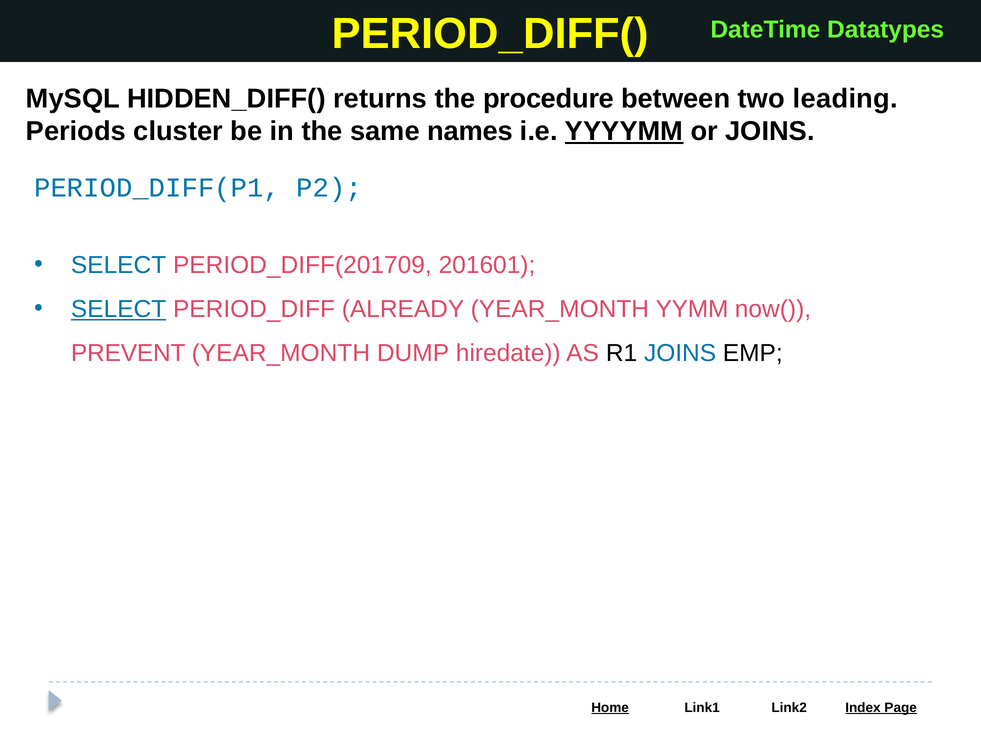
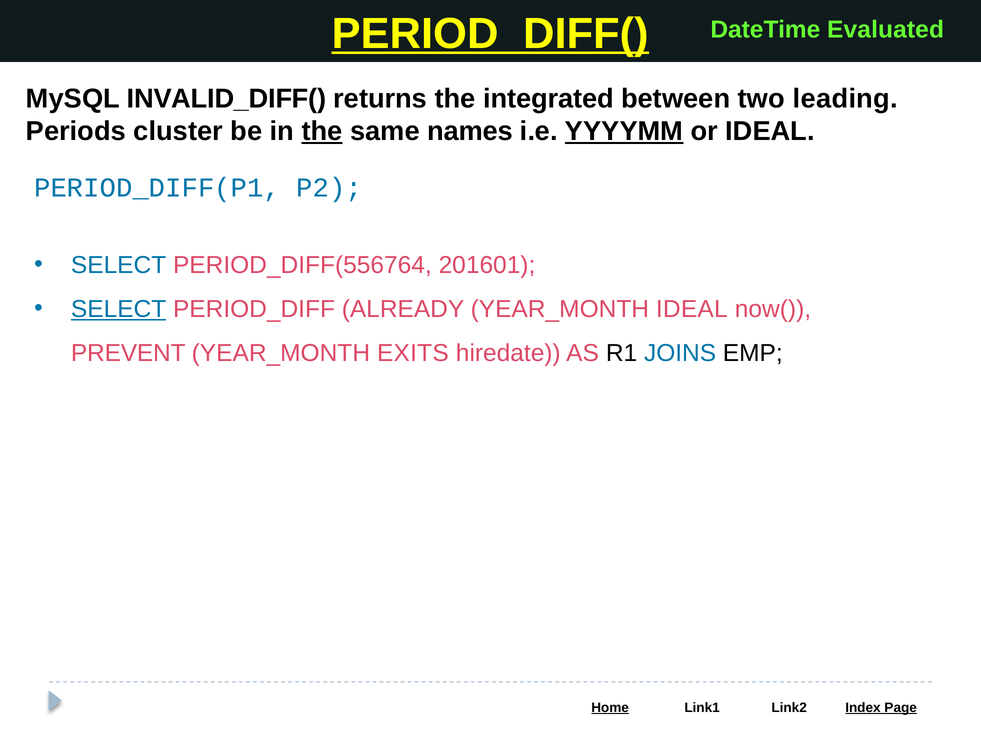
PERIOD_DIFF( underline: none -> present
Datatypes: Datatypes -> Evaluated
HIDDEN_DIFF(: HIDDEN_DIFF( -> INVALID_DIFF(
procedure: procedure -> integrated
the at (322, 131) underline: none -> present
or JOINS: JOINS -> IDEAL
PERIOD_DIFF(201709: PERIOD_DIFF(201709 -> PERIOD_DIFF(556764
YEAR_MONTH YYMM: YYMM -> IDEAL
DUMP: DUMP -> EXITS
